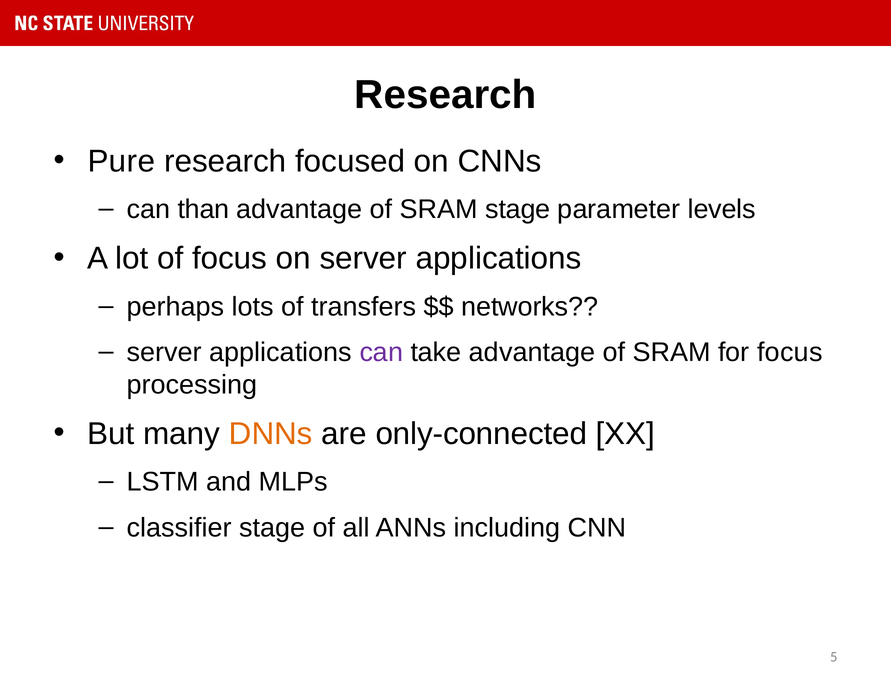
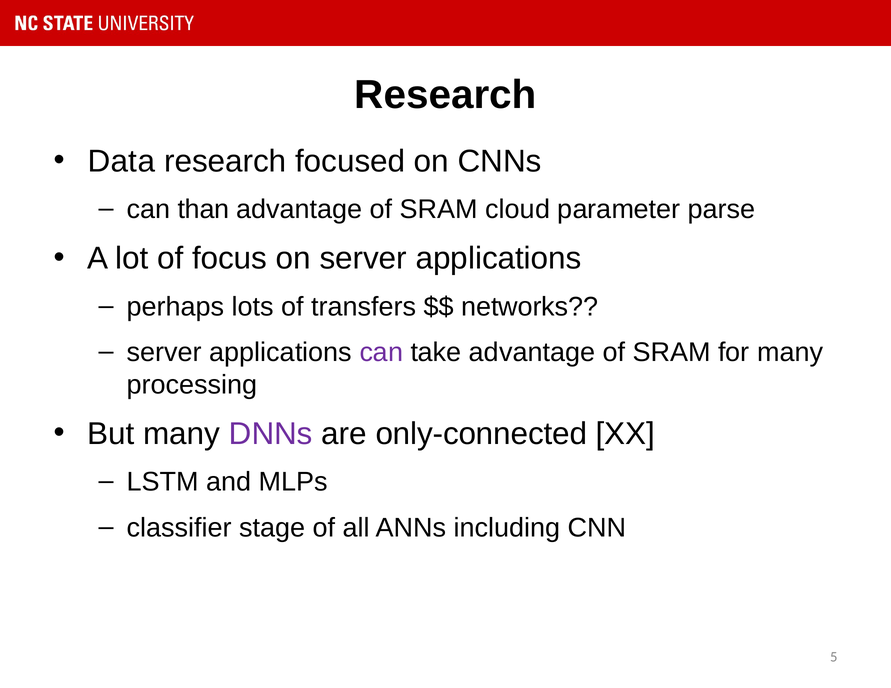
Pure: Pure -> Data
SRAM stage: stage -> cloud
levels: levels -> parse
for focus: focus -> many
DNNs colour: orange -> purple
